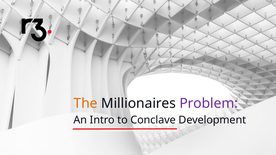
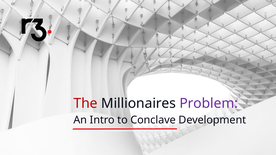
The colour: orange -> red
